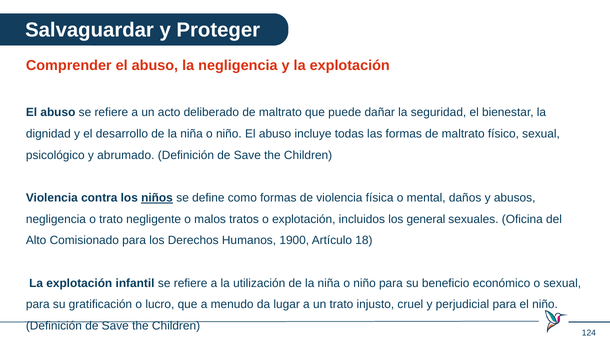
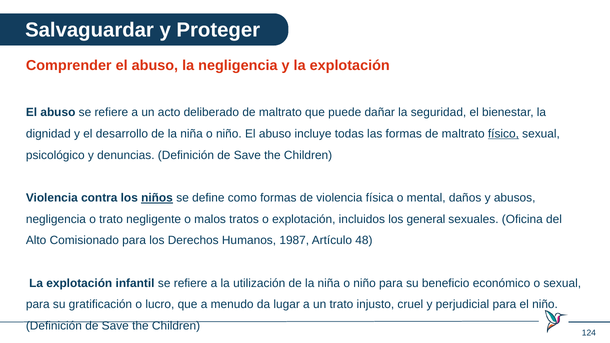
físico underline: none -> present
abrumado: abrumado -> denuncias
1900: 1900 -> 1987
18: 18 -> 48
